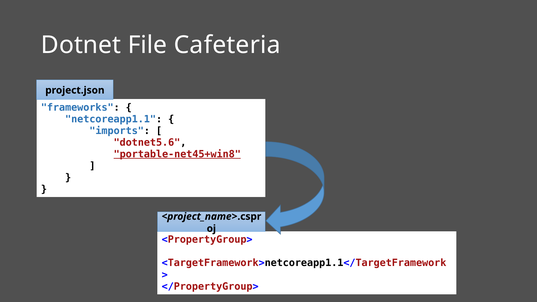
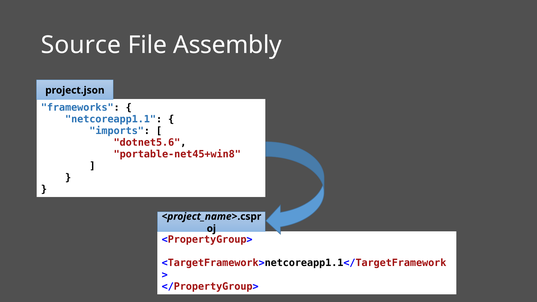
Dotnet: Dotnet -> Source
Cafeteria: Cafeteria -> Assembly
portable-net45+win8 underline: present -> none
